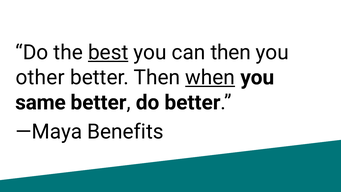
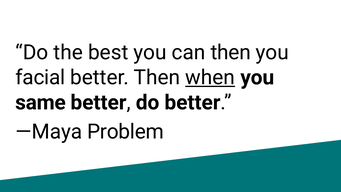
best underline: present -> none
other: other -> facial
Benefits: Benefits -> Problem
